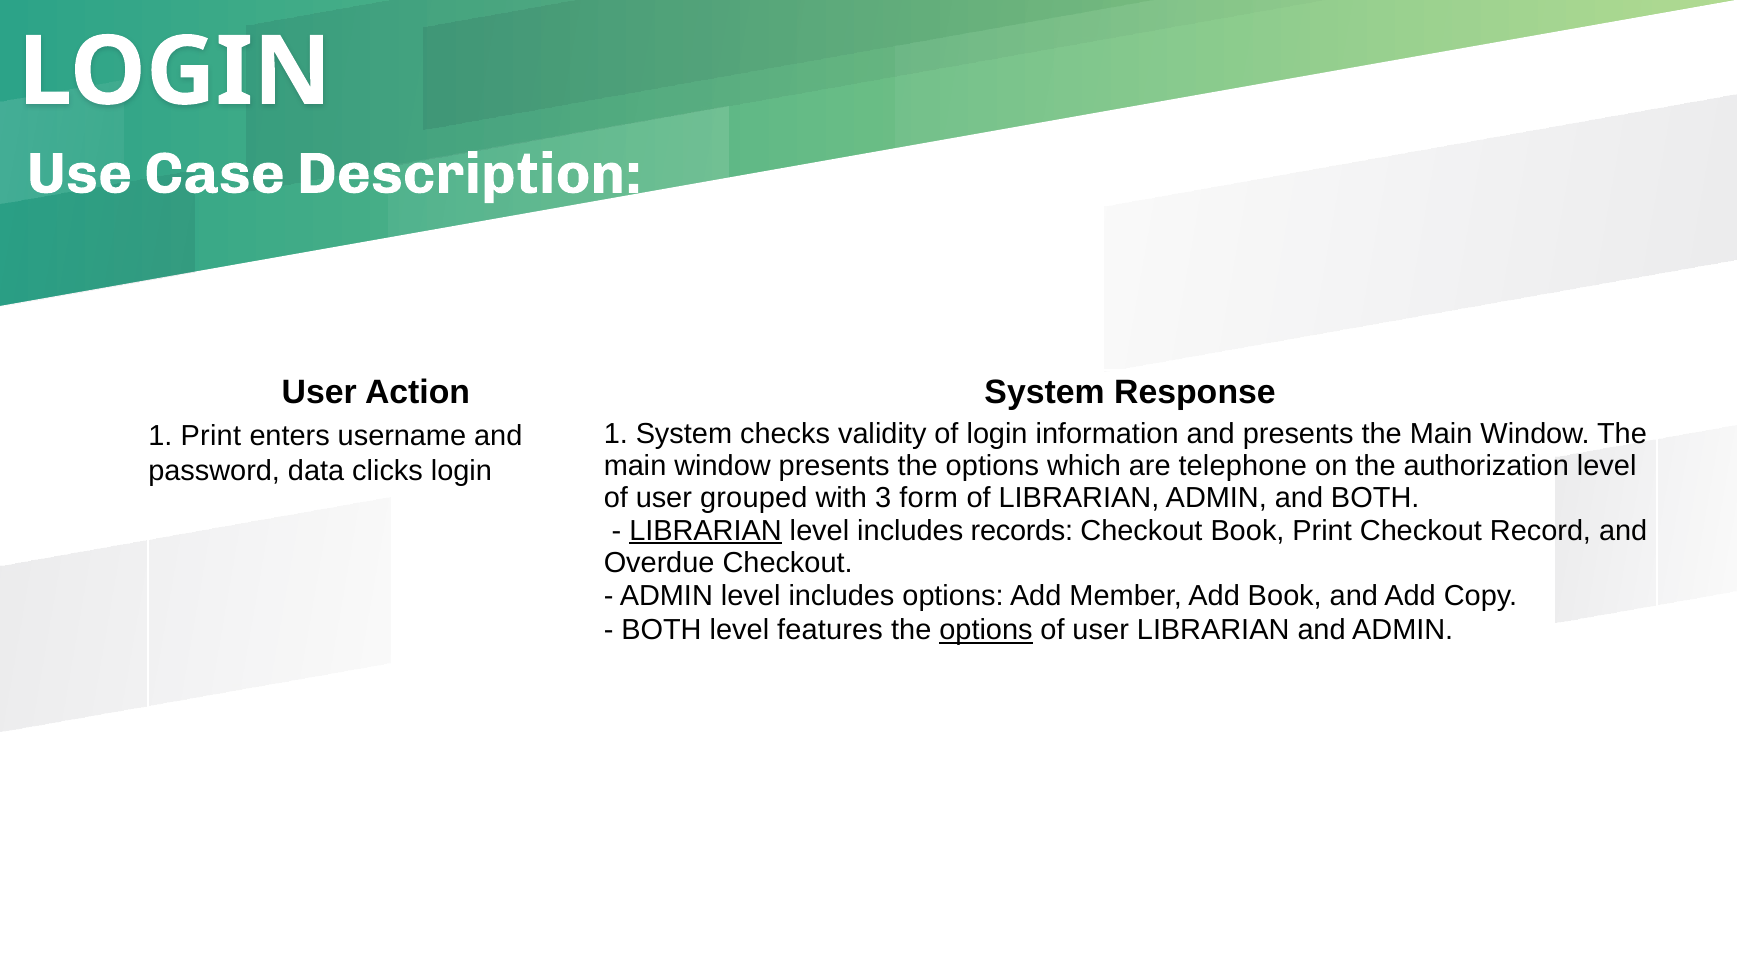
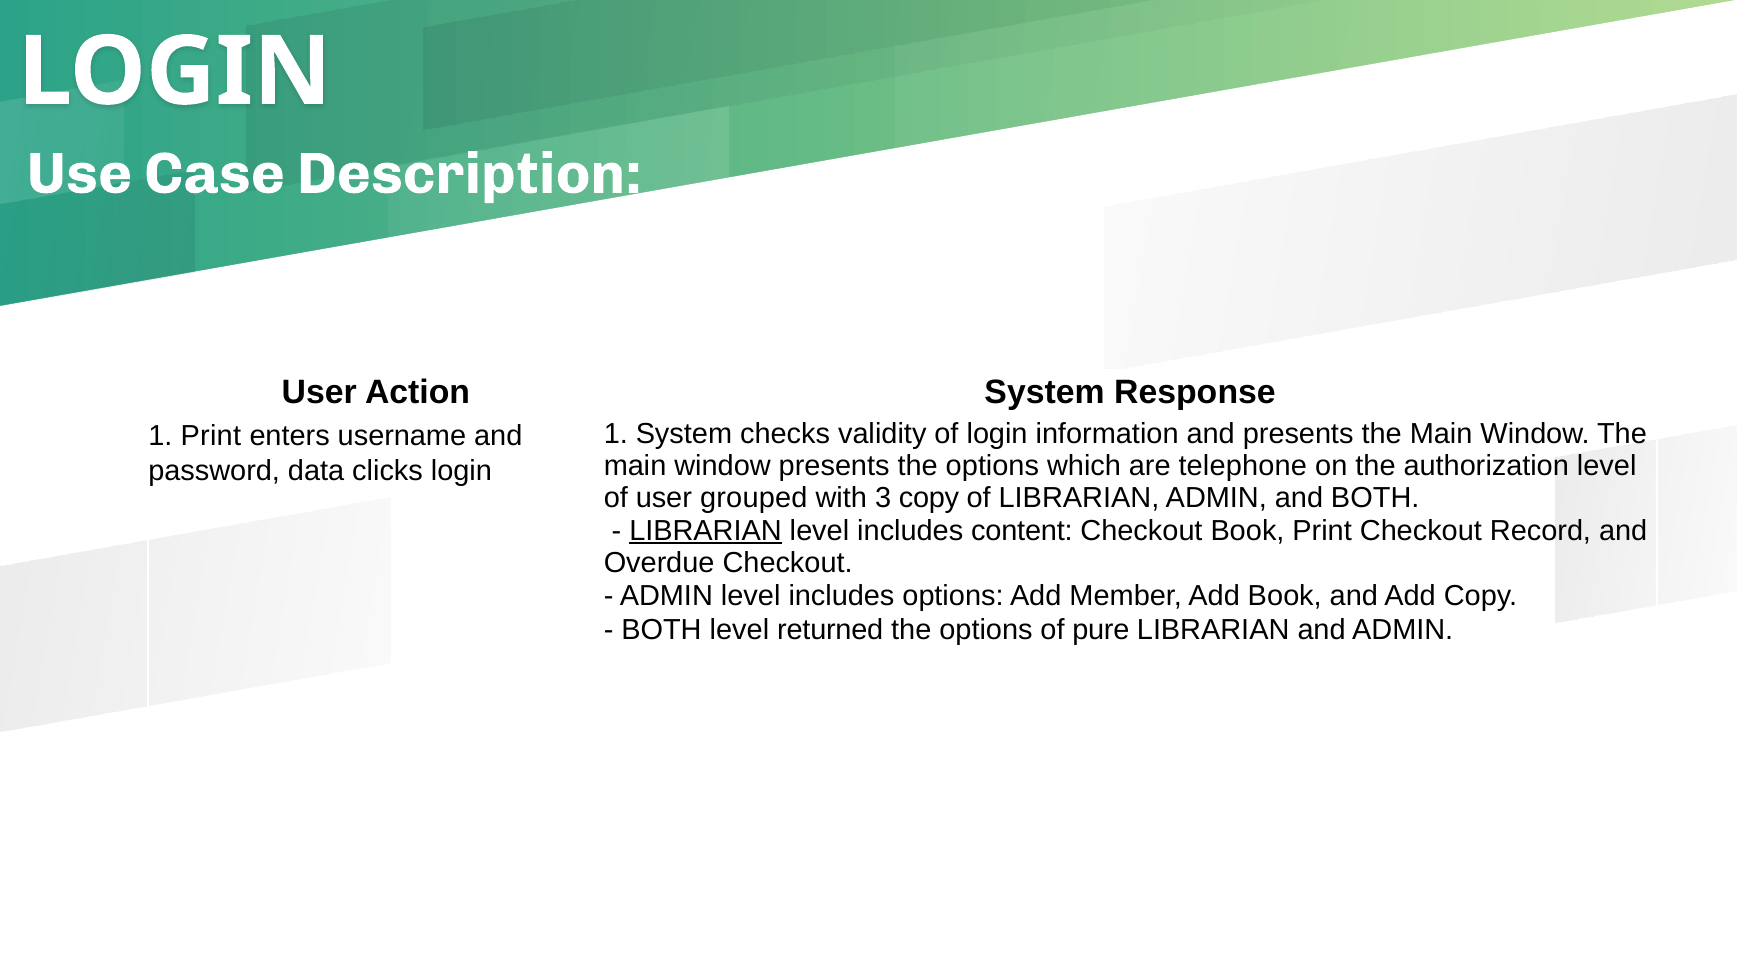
3 form: form -> copy
records: records -> content
features: features -> returned
options at (986, 630) underline: present -> none
user at (1101, 630): user -> pure
